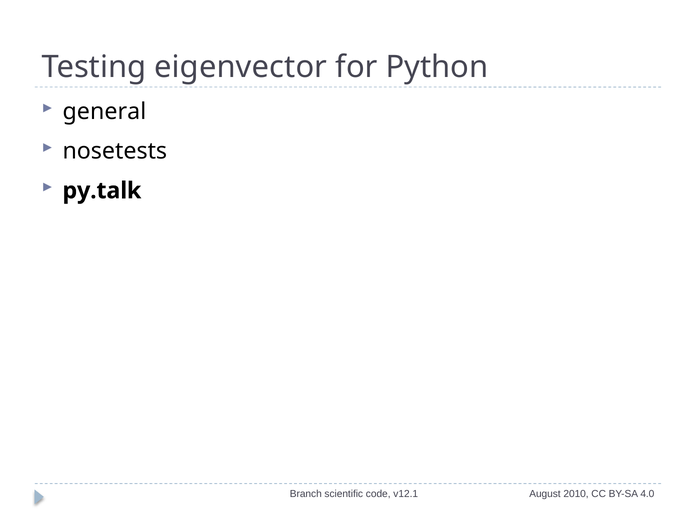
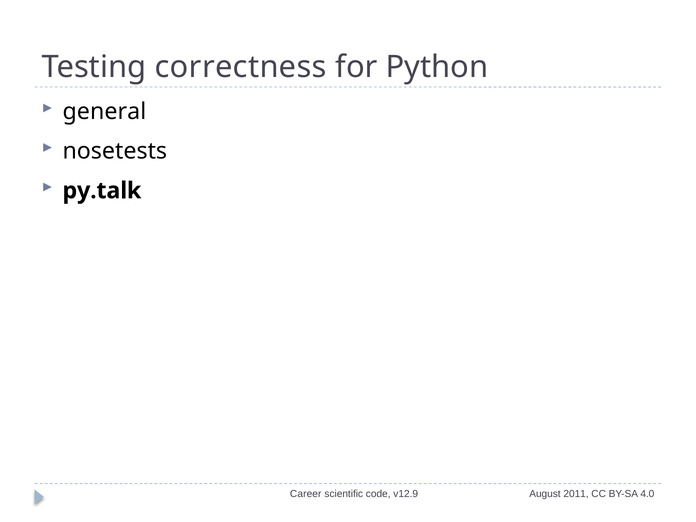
eigenvector: eigenvector -> correctness
Branch: Branch -> Career
v12.1: v12.1 -> v12.9
2010: 2010 -> 2011
